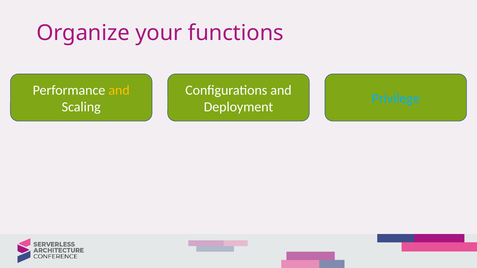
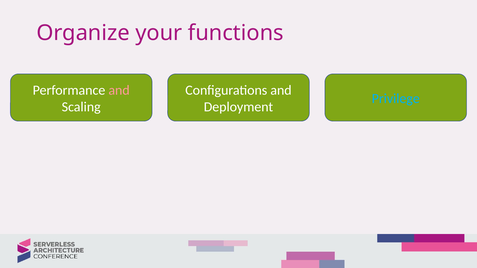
and at (119, 90) colour: yellow -> pink
